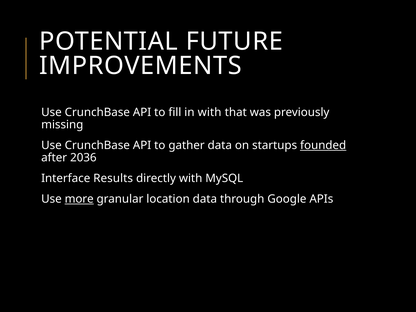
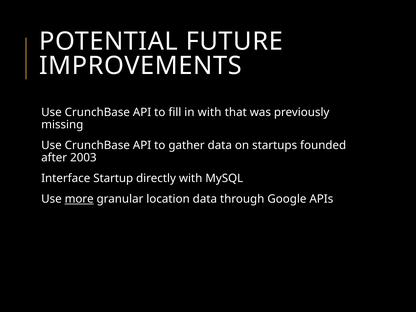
founded underline: present -> none
2036: 2036 -> 2003
Results: Results -> Startup
